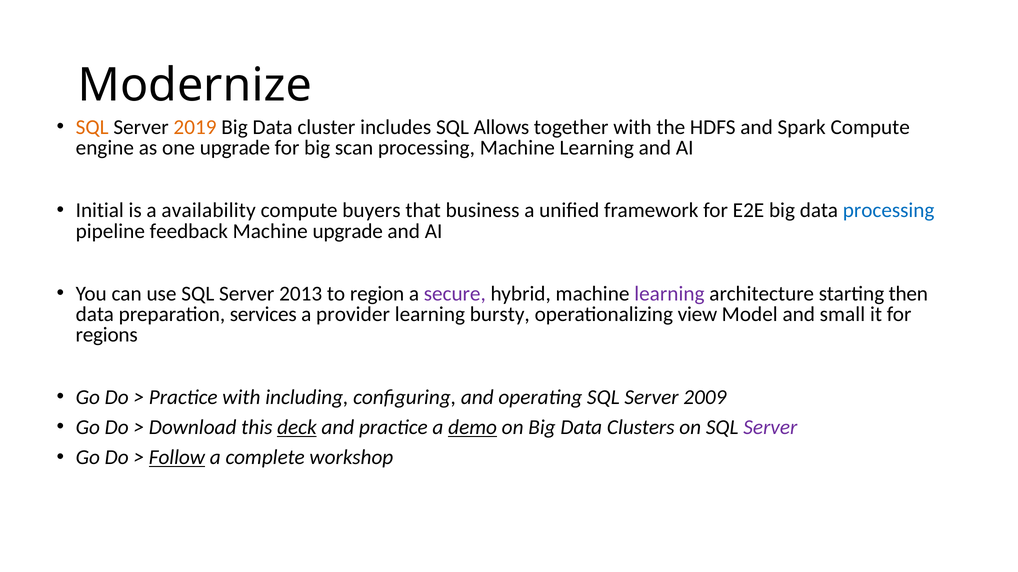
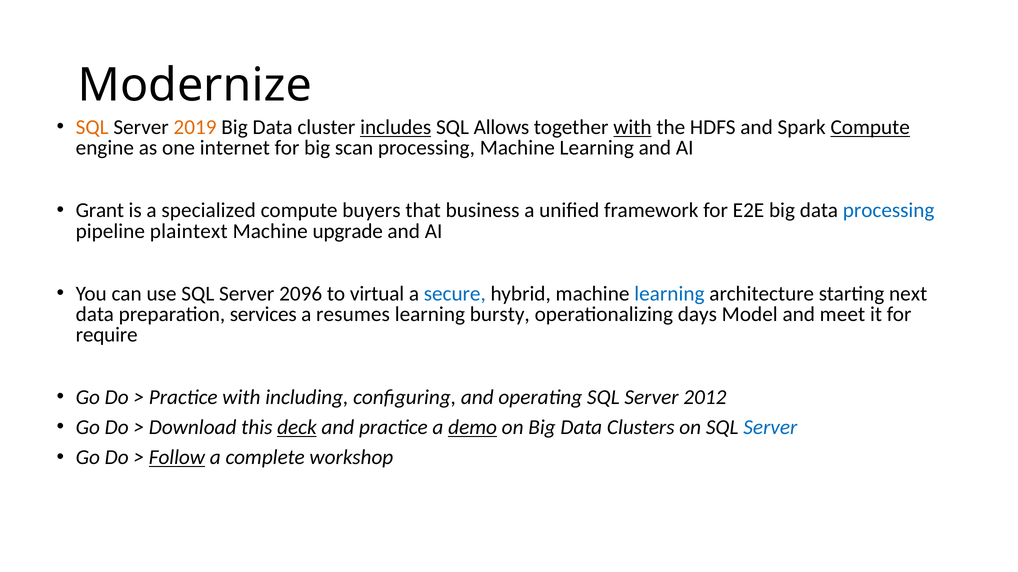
includes underline: none -> present
with at (632, 127) underline: none -> present
Compute at (870, 127) underline: none -> present
one upgrade: upgrade -> internet
Initial: Initial -> Grant
availability: availability -> specialized
feedback: feedback -> plaintext
2013: 2013 -> 2096
region: region -> virtual
secure colour: purple -> blue
learning at (669, 294) colour: purple -> blue
then: then -> next
provider: provider -> resumes
view: view -> days
small: small -> meet
regions: regions -> require
2009: 2009 -> 2012
Server at (770, 428) colour: purple -> blue
